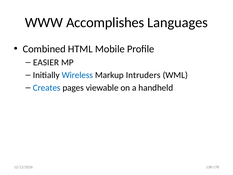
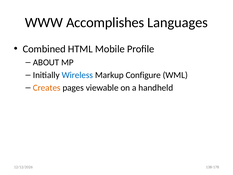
EASIER: EASIER -> ABOUT
Intruders: Intruders -> Configure
Creates colour: blue -> orange
